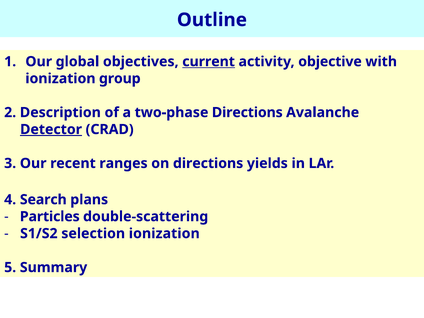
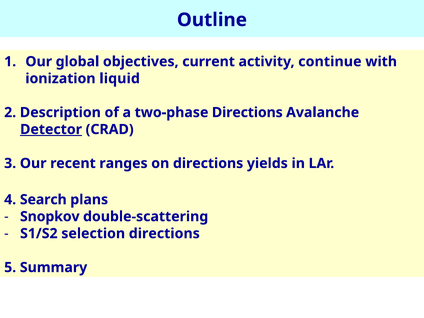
current underline: present -> none
objective: objective -> continue
group: group -> liquid
Particles: Particles -> Snopkov
selection ionization: ionization -> directions
